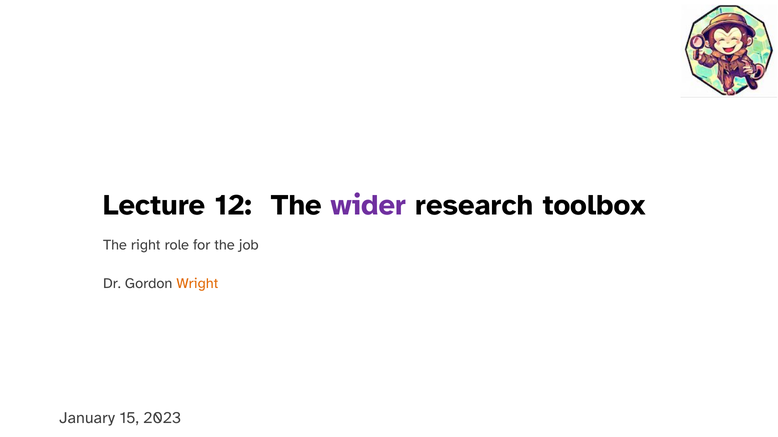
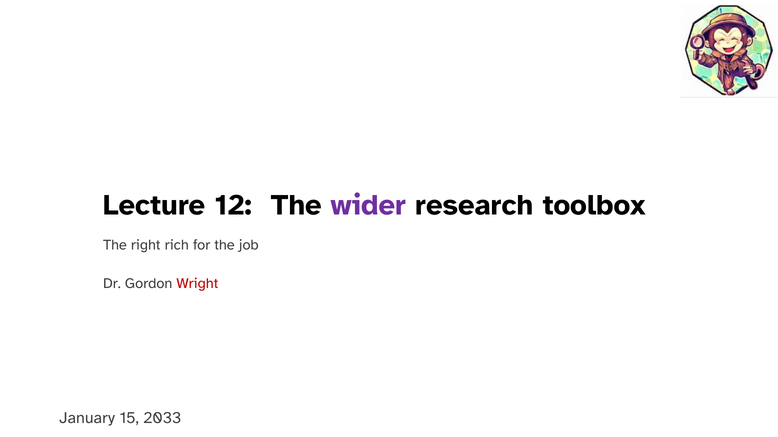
role: role -> rich
Wright colour: orange -> red
2023: 2023 -> 2033
